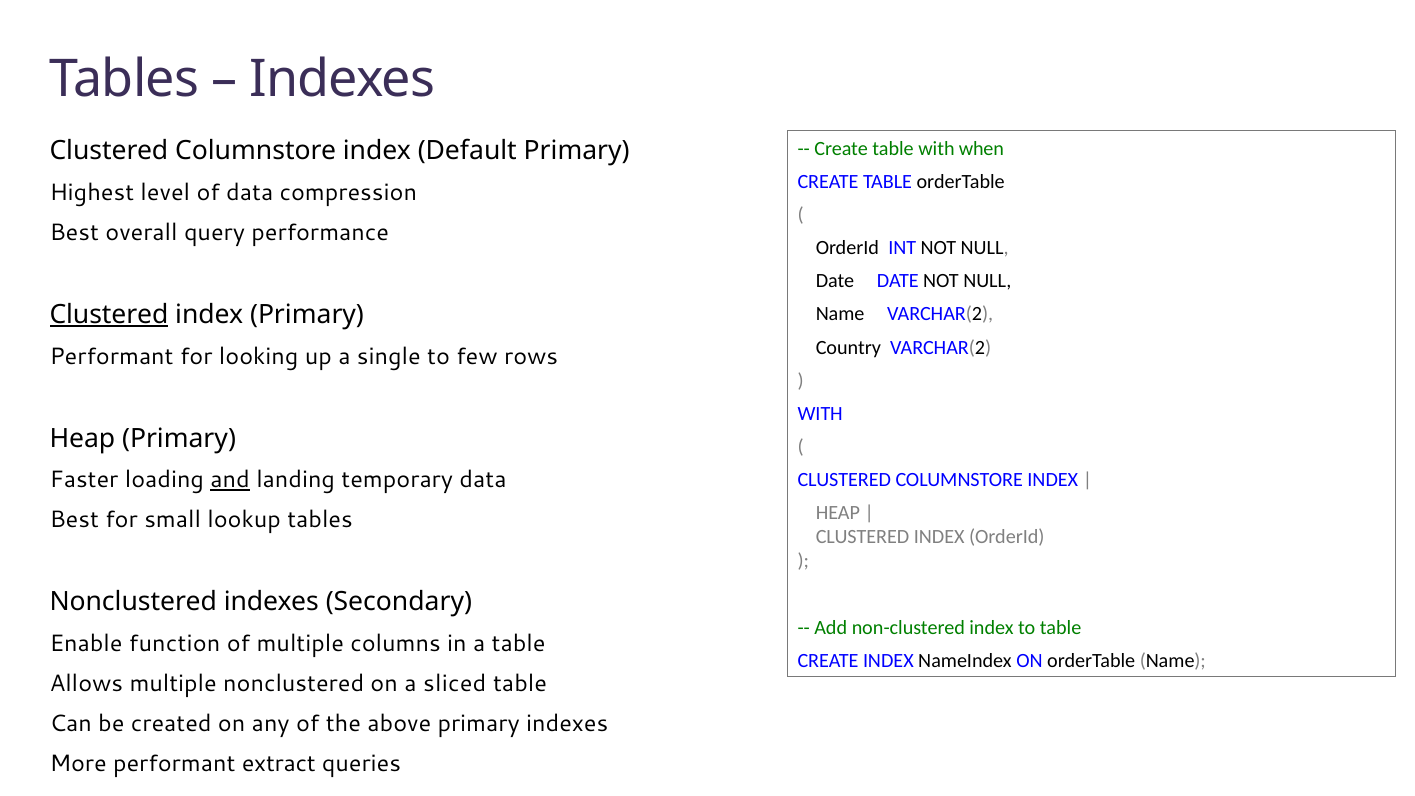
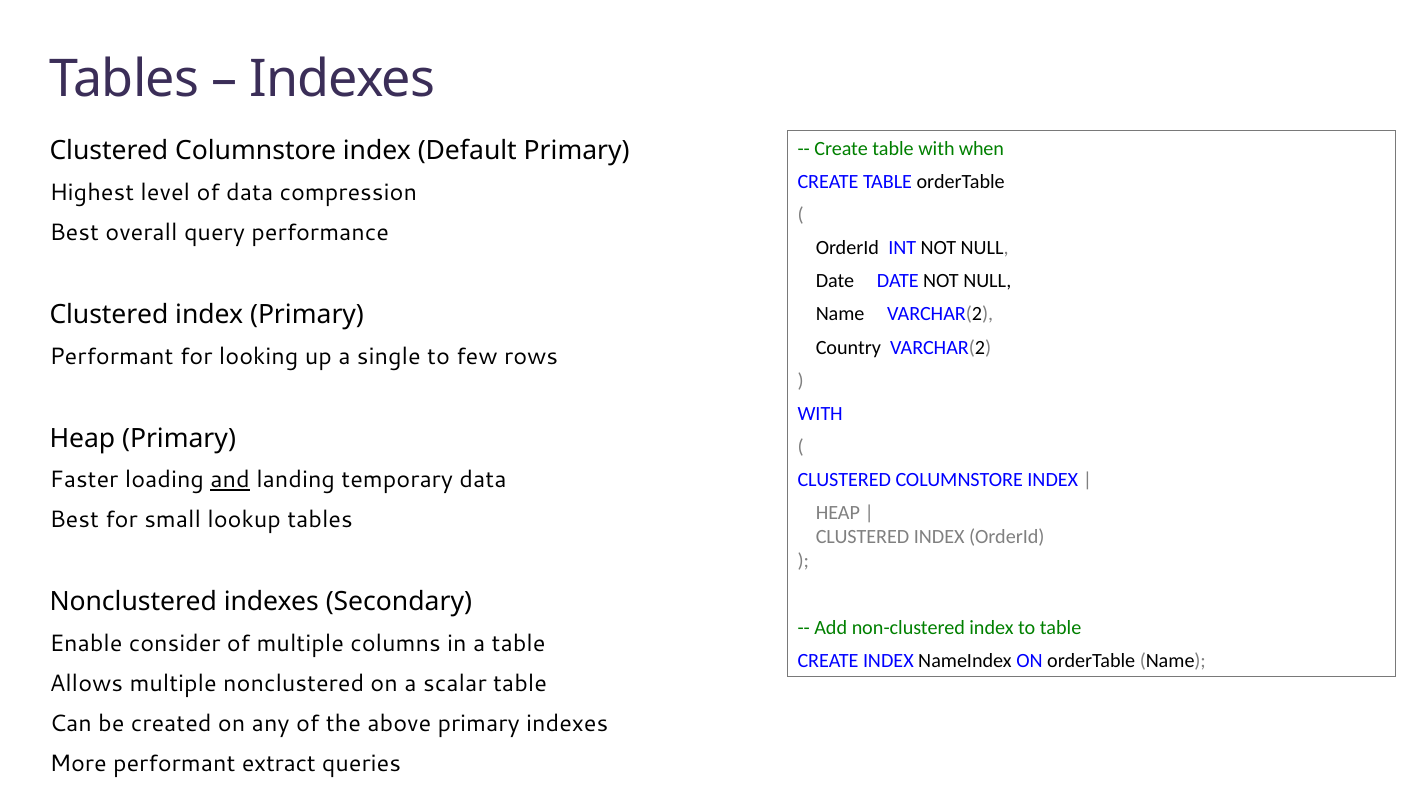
Clustered at (109, 315) underline: present -> none
function: function -> consider
sliced: sliced -> scalar
